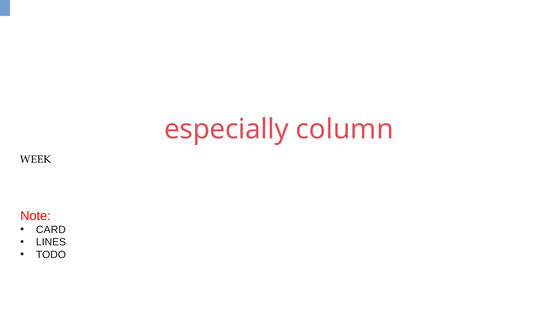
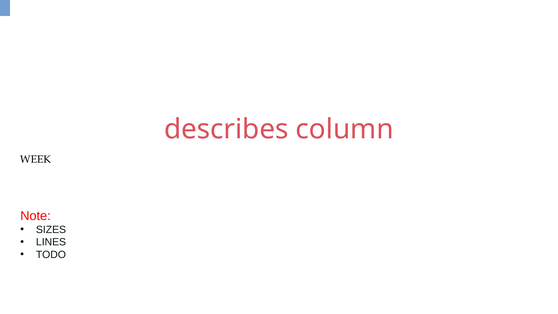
especially: especially -> describes
CARD: CARD -> SIZES
